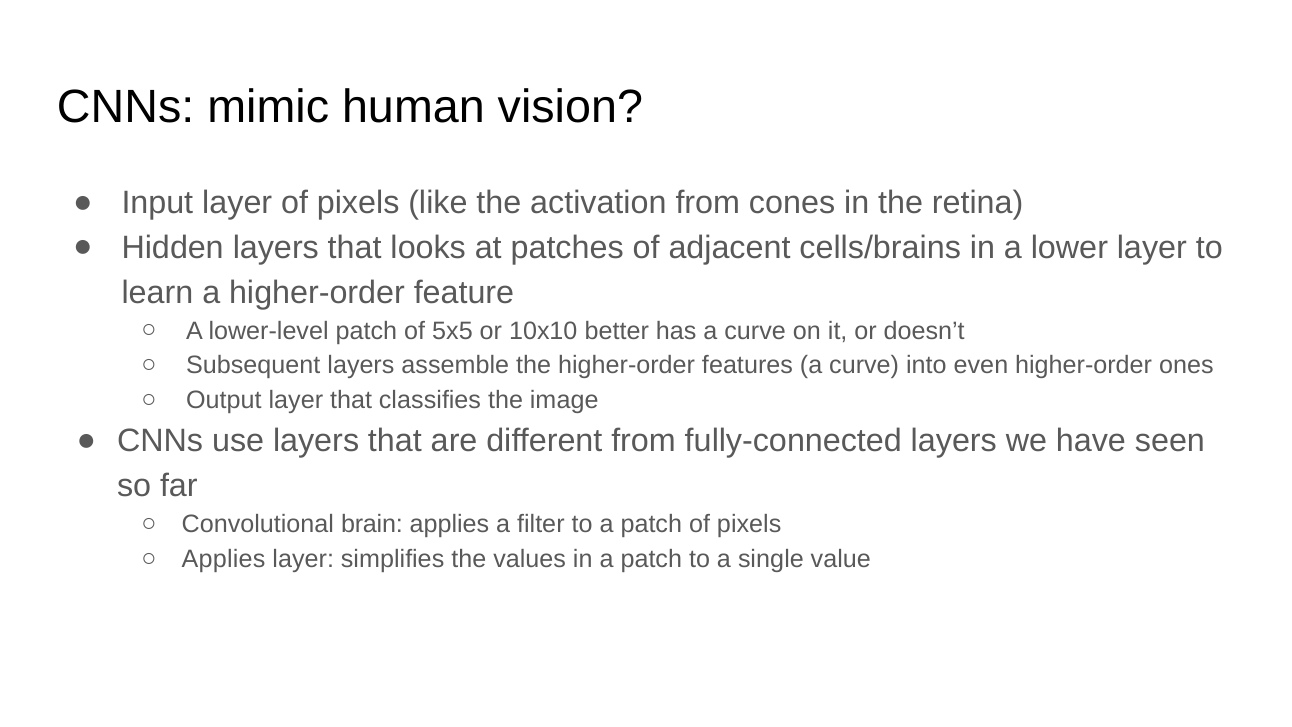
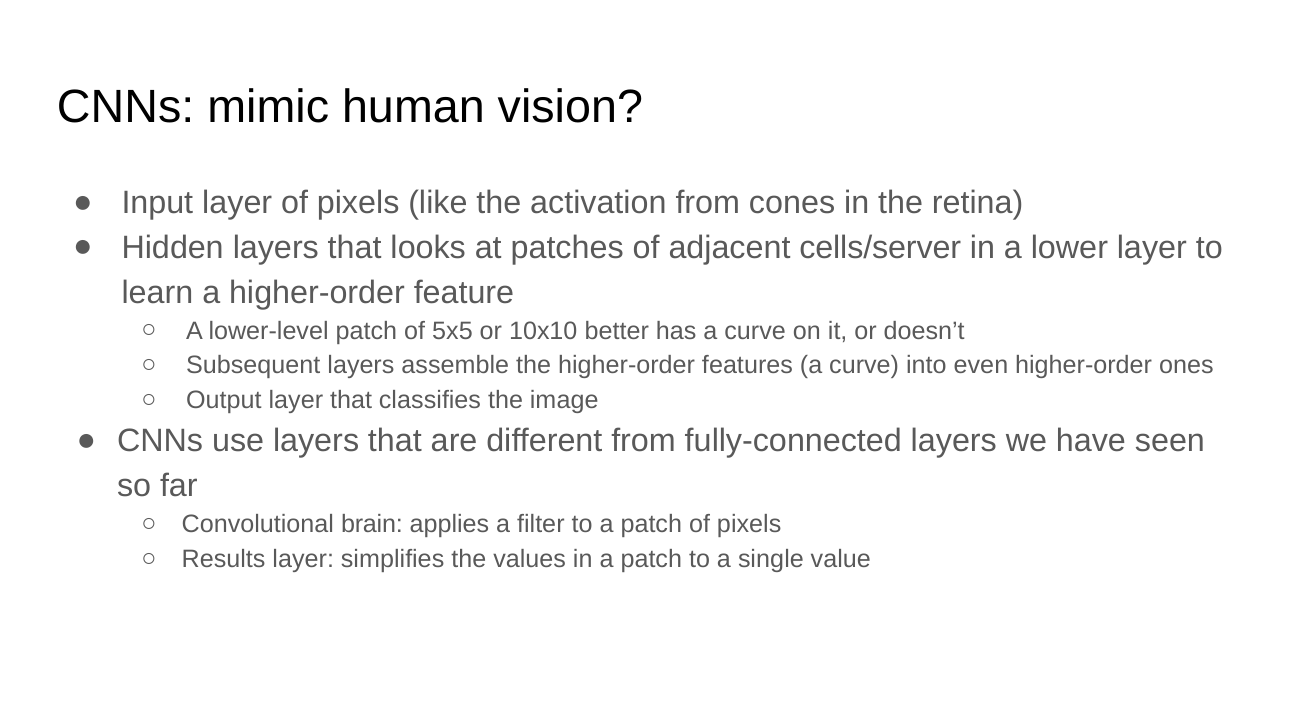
cells/brains: cells/brains -> cells/server
Applies at (224, 559): Applies -> Results
